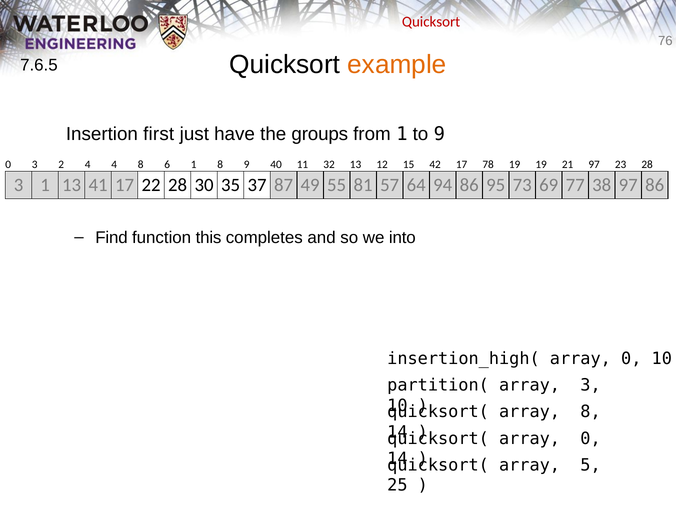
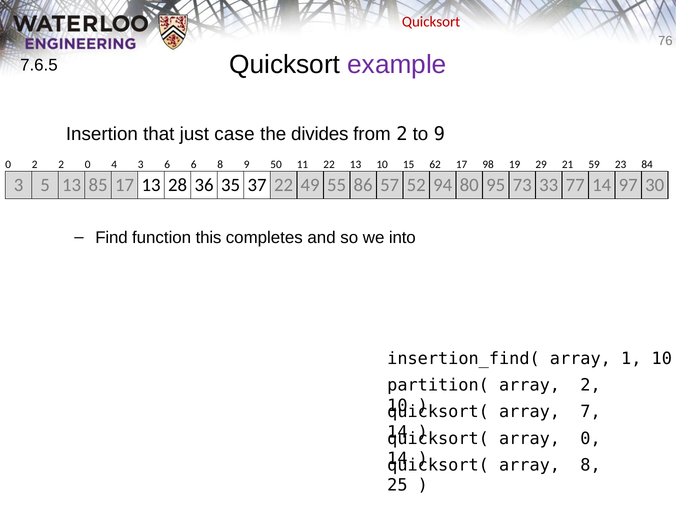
example colour: orange -> purple
first: first -> that
have: have -> case
groups: groups -> divides
from 1: 1 -> 2
0 3: 3 -> 2
2 4: 4 -> 0
4 8: 8 -> 3
6 1: 1 -> 6
40: 40 -> 50
11 32: 32 -> 22
13 12: 12 -> 10
42: 42 -> 62
78: 78 -> 98
19 19: 19 -> 29
21 97: 97 -> 59
23 28: 28 -> 84
3 1: 1 -> 5
41: 41 -> 85
17 22: 22 -> 13
30: 30 -> 36
37 87: 87 -> 22
81: 81 -> 86
64: 64 -> 52
94 86: 86 -> 80
69: 69 -> 33
77 38: 38 -> 14
97 86: 86 -> 30
insertion_high(: insertion_high( -> insertion_find(
0 at (631, 359): 0 -> 1
array 3: 3 -> 2
array 8: 8 -> 7
array 5: 5 -> 8
